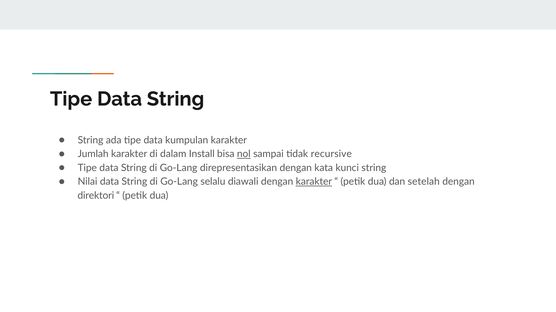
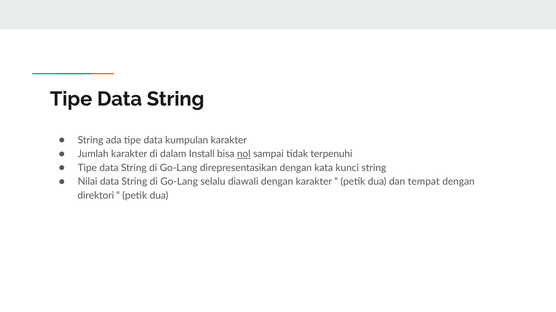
recursive: recursive -> terpenuhi
karakter at (314, 182) underline: present -> none
setelah: setelah -> tempat
